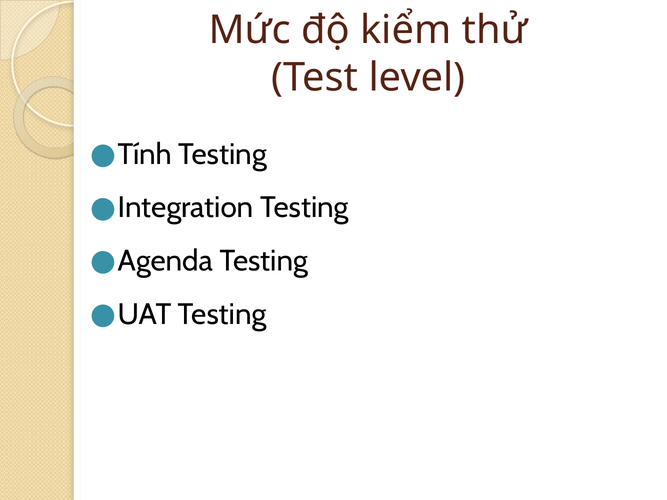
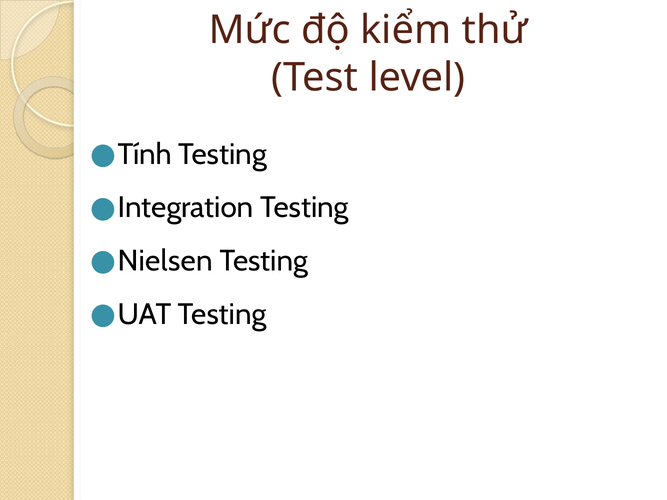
Agenda: Agenda -> Nielsen
